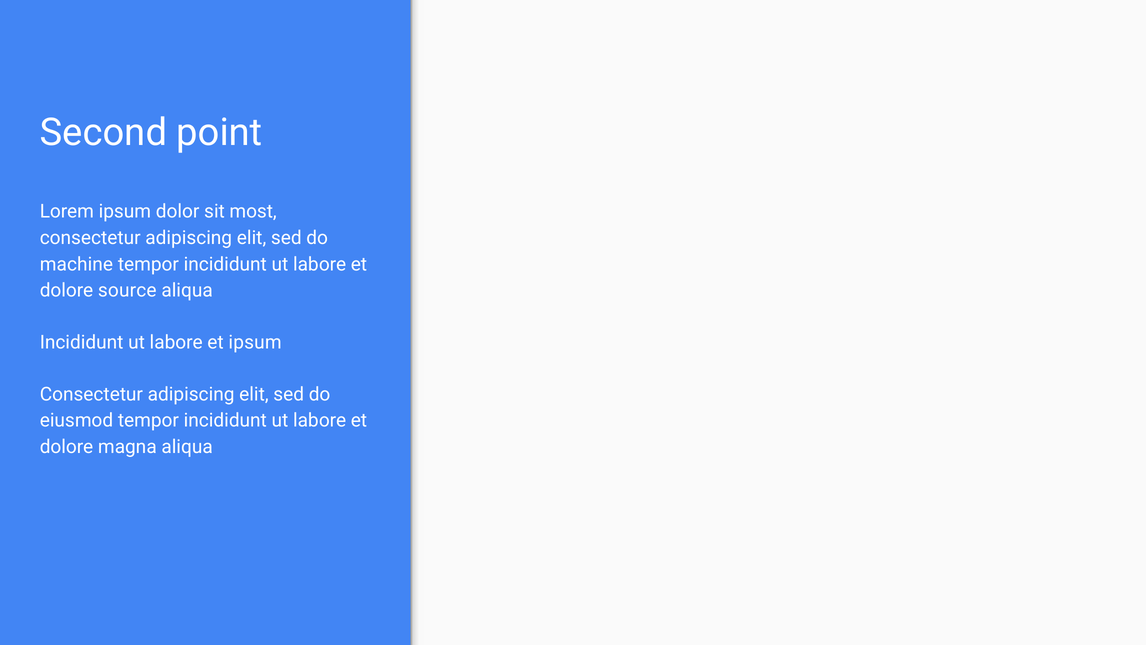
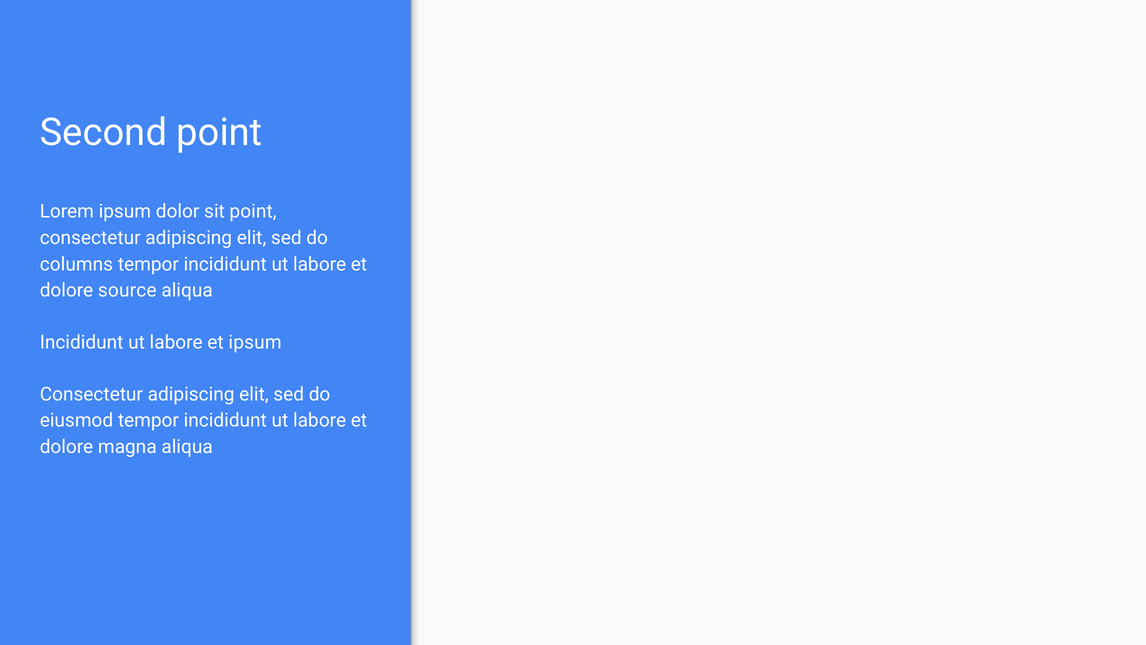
sit most: most -> point
machine: machine -> columns
